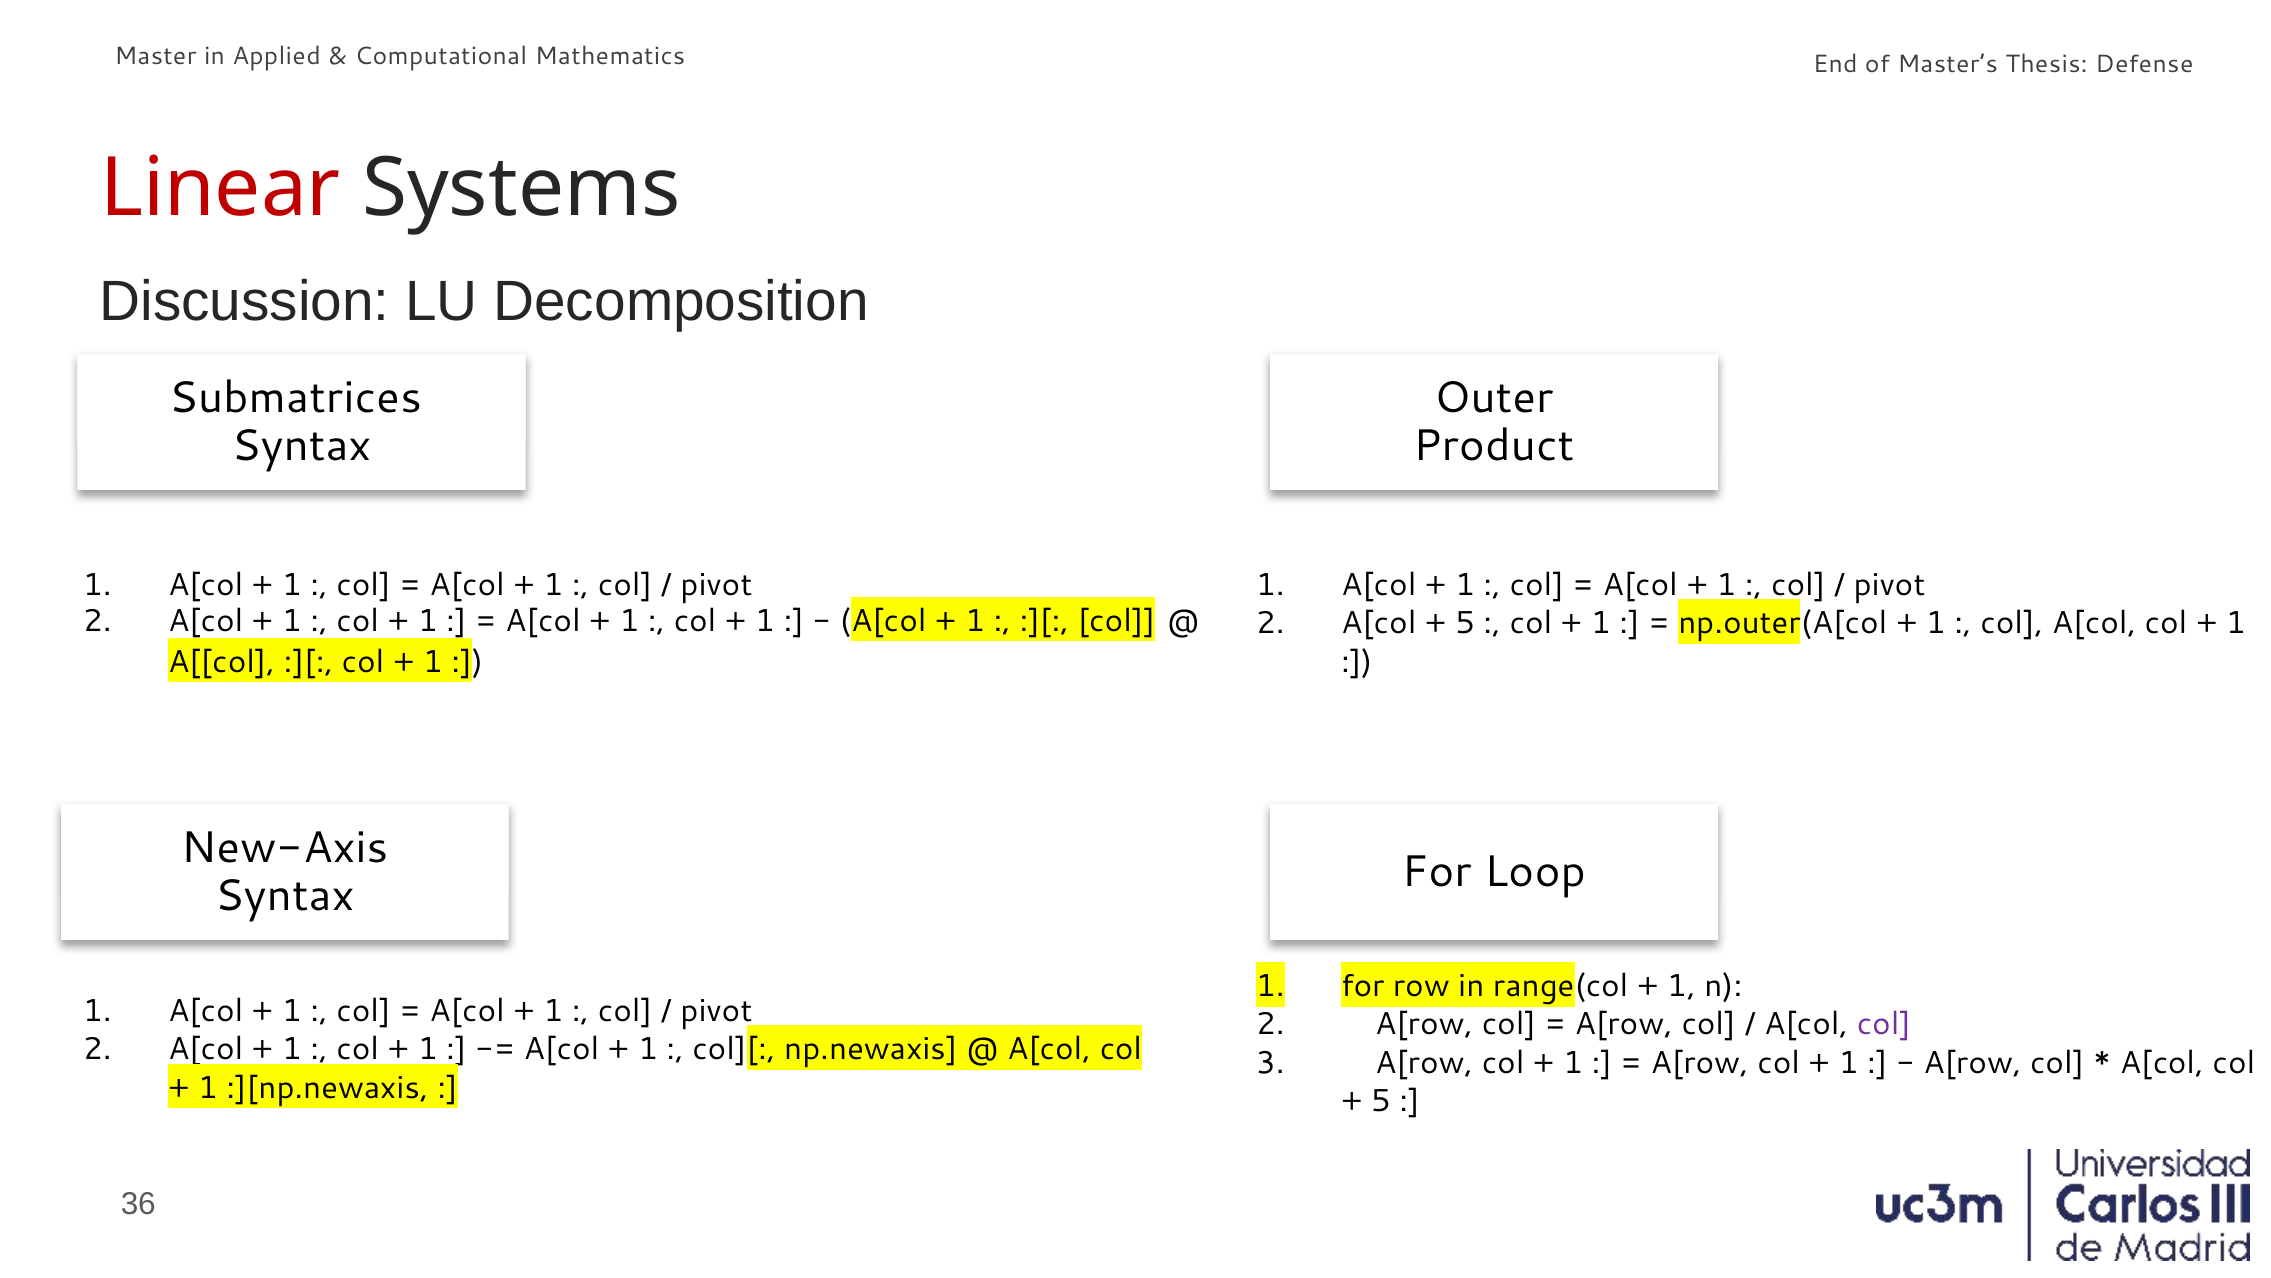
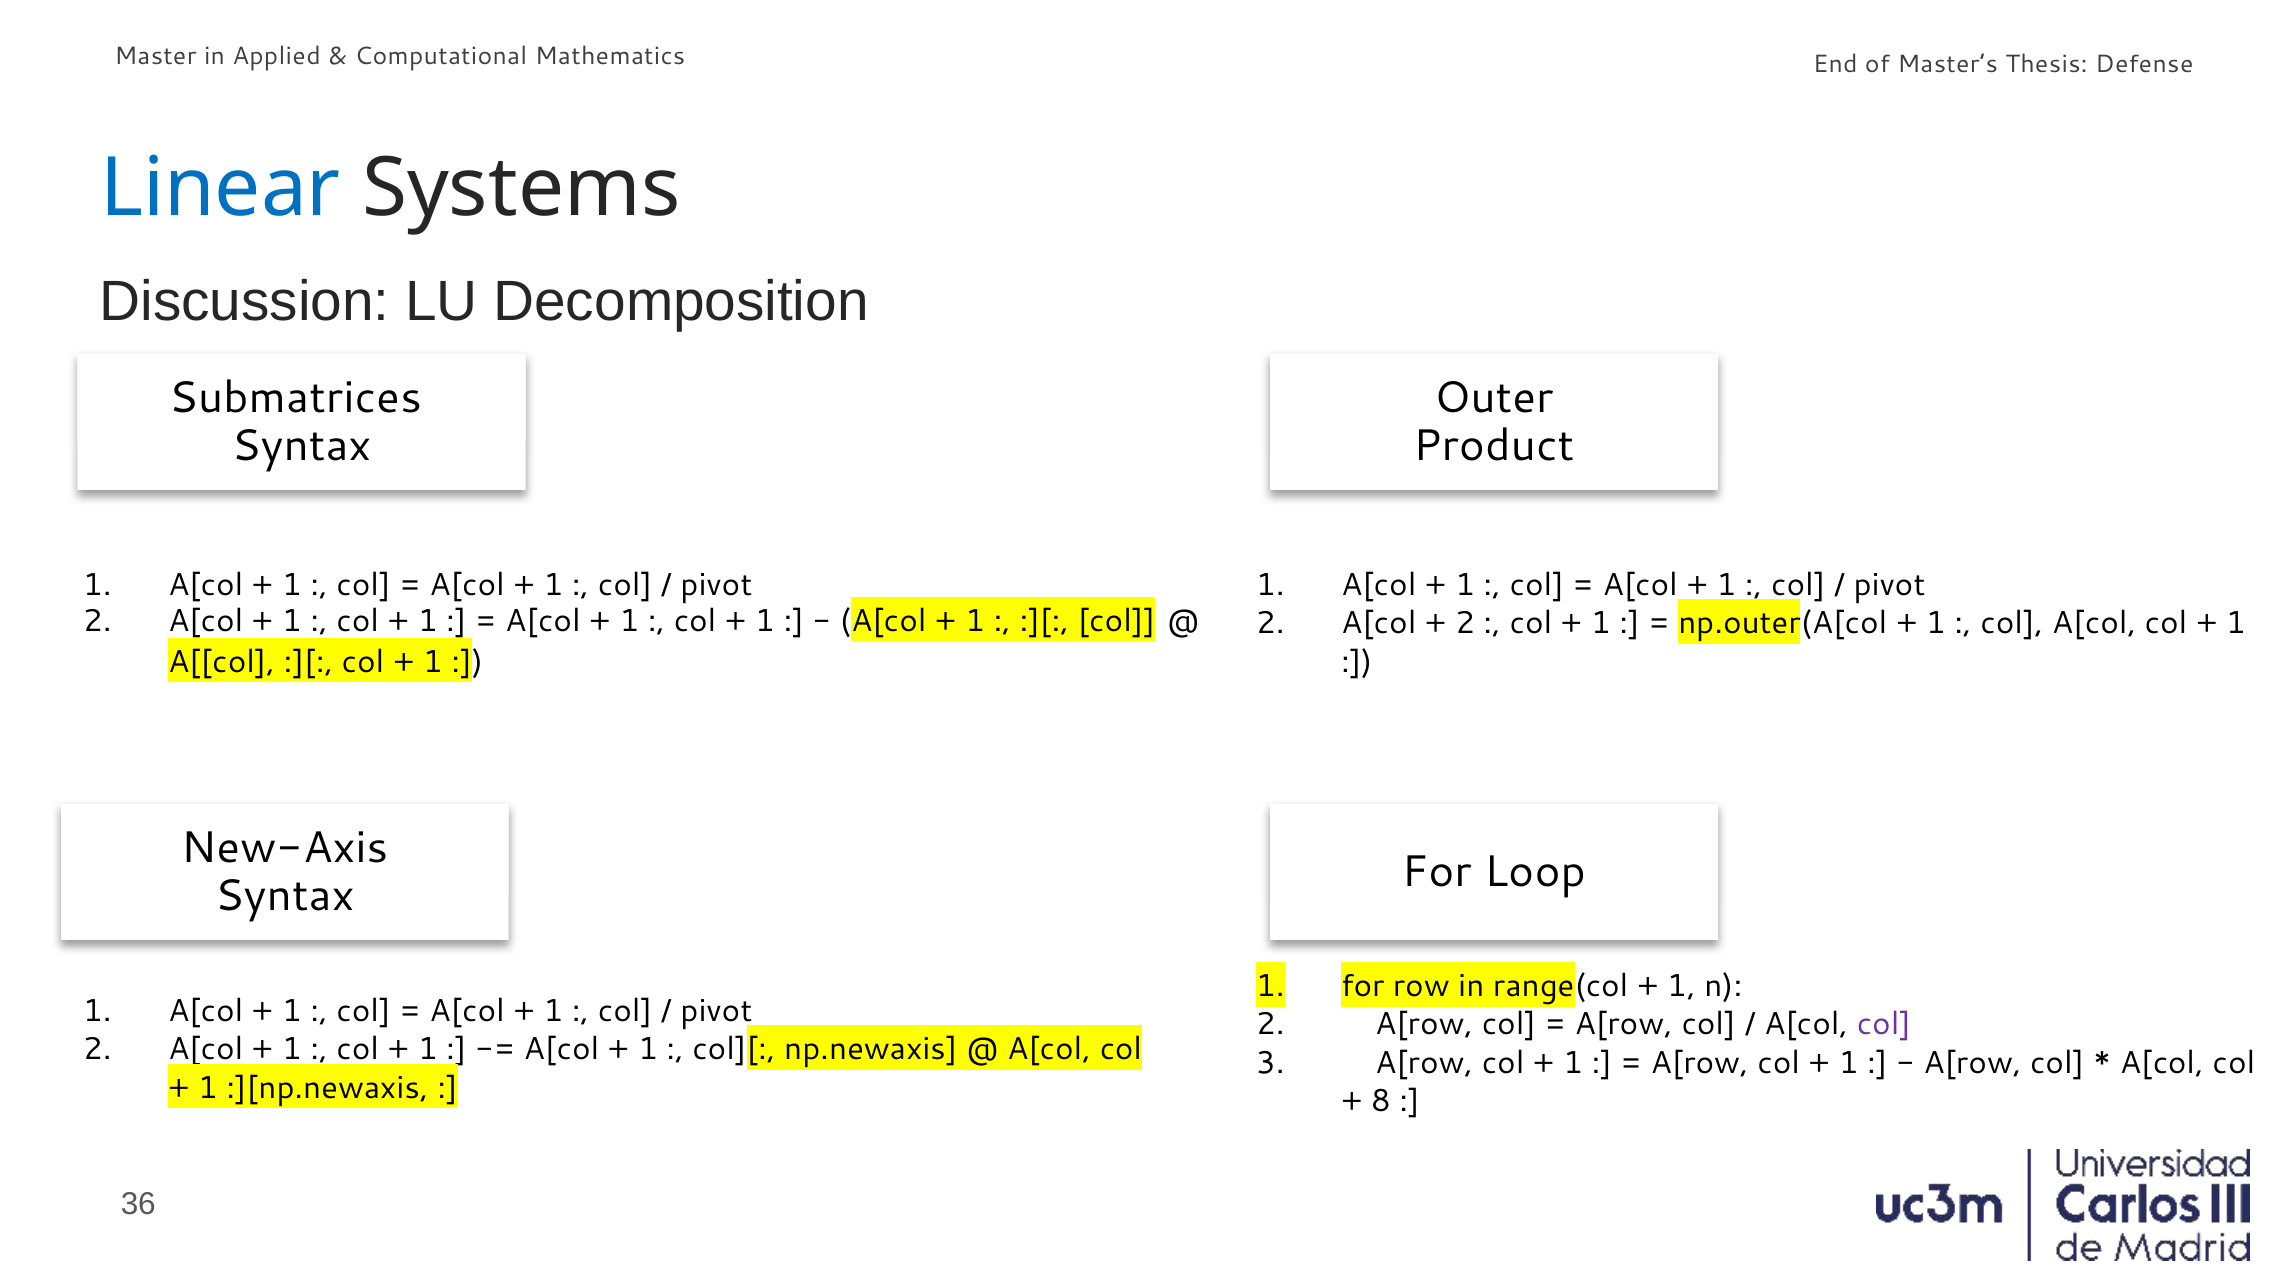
Linear colour: red -> blue
5 at (1465, 623): 5 -> 2
5 at (1381, 1101): 5 -> 8
